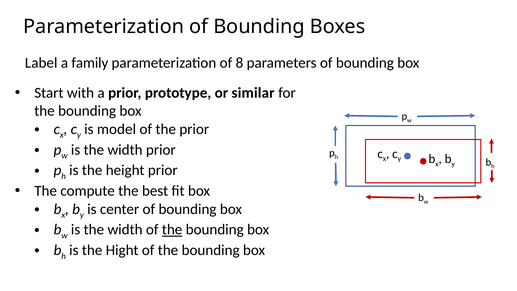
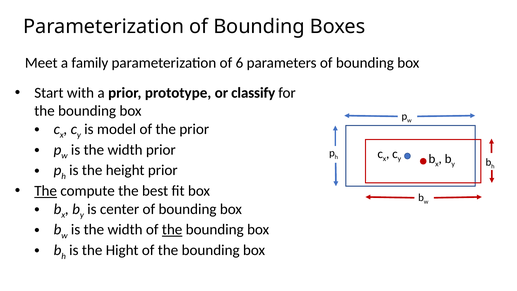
Label: Label -> Meet
8: 8 -> 6
similar: similar -> classify
The at (46, 191) underline: none -> present
